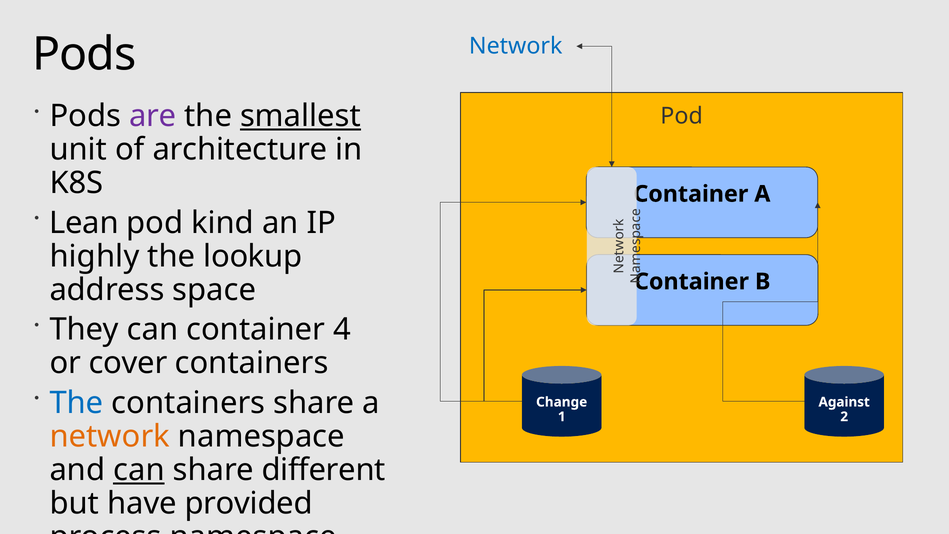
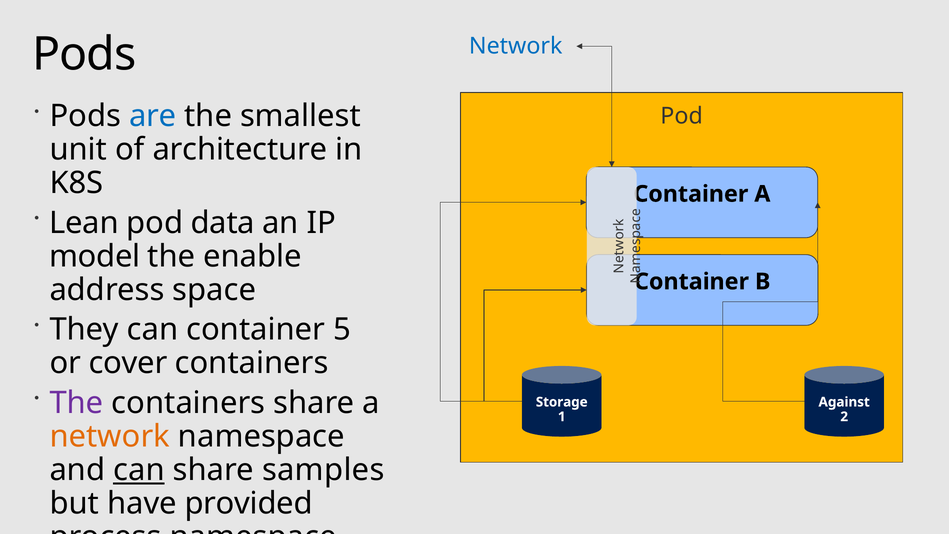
are colour: purple -> blue
smallest underline: present -> none
kind: kind -> data
highly: highly -> model
lookup: lookup -> enable
4: 4 -> 5
The at (76, 403) colour: blue -> purple
Change: Change -> Storage
different: different -> samples
